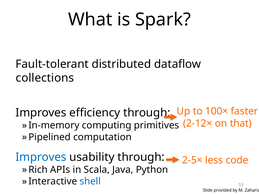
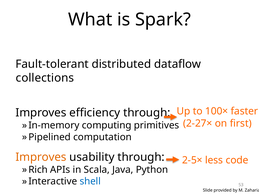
2-12×: 2-12× -> 2-27×
that: that -> first
Improves at (41, 157) colour: blue -> orange
